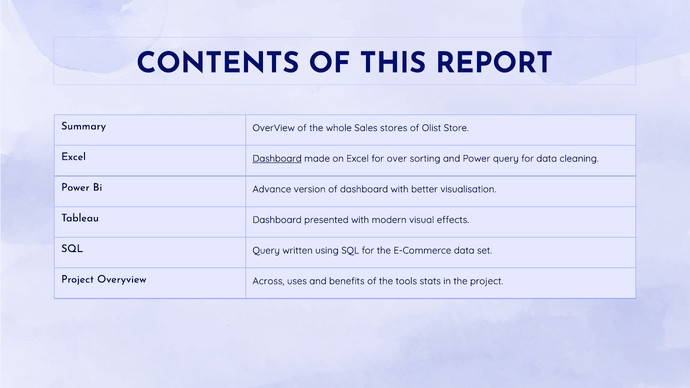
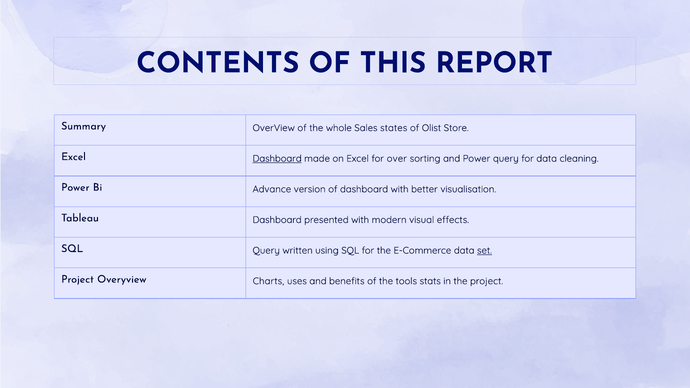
stores: stores -> states
set underline: none -> present
Across: Across -> Charts
